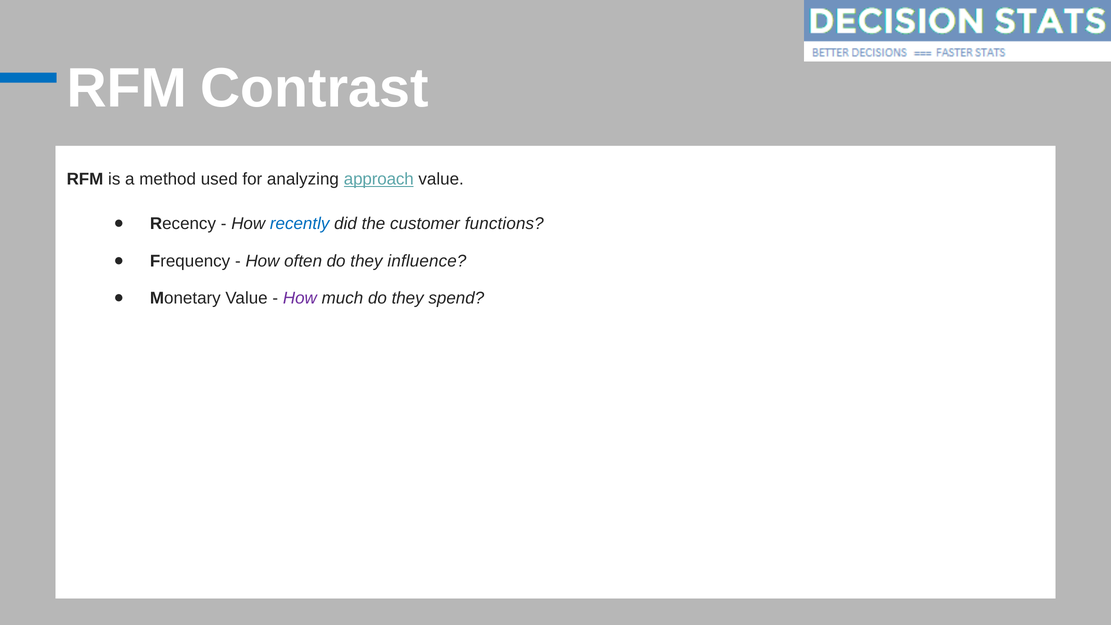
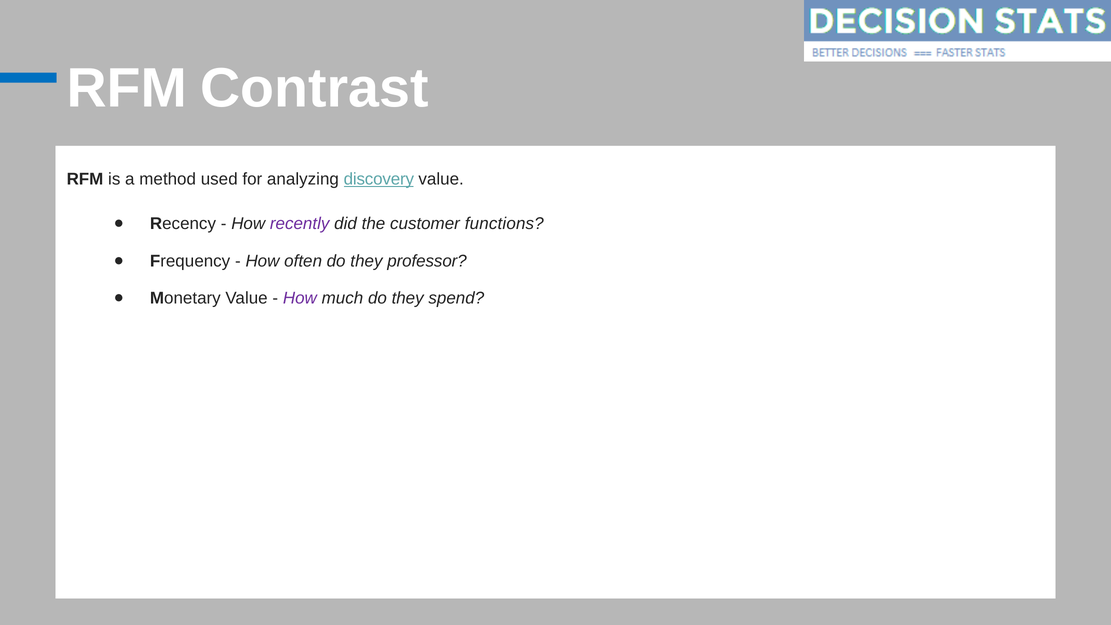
approach: approach -> discovery
recently colour: blue -> purple
influence: influence -> professor
